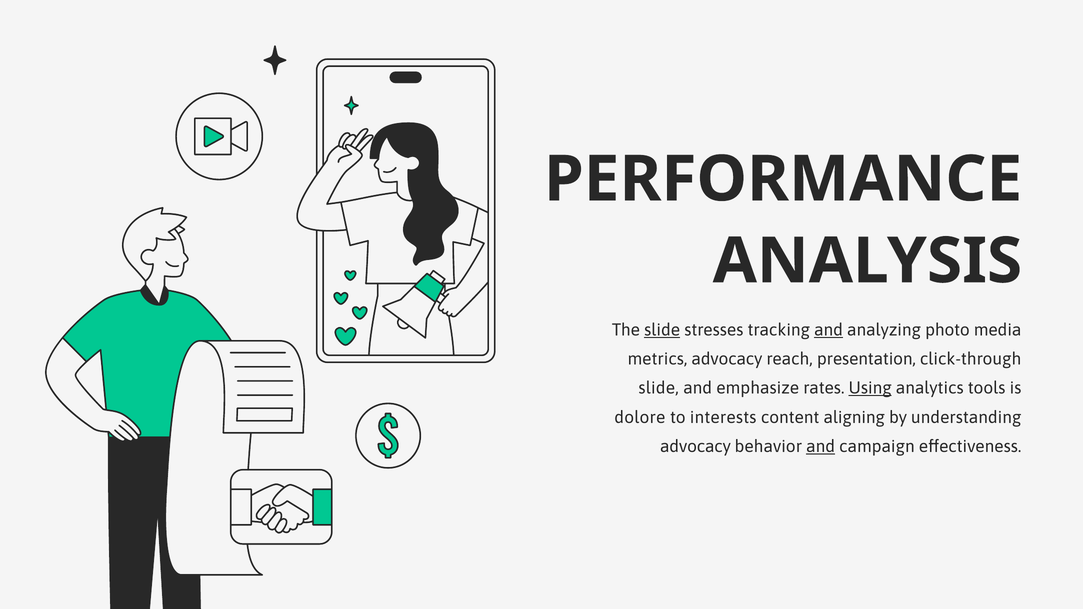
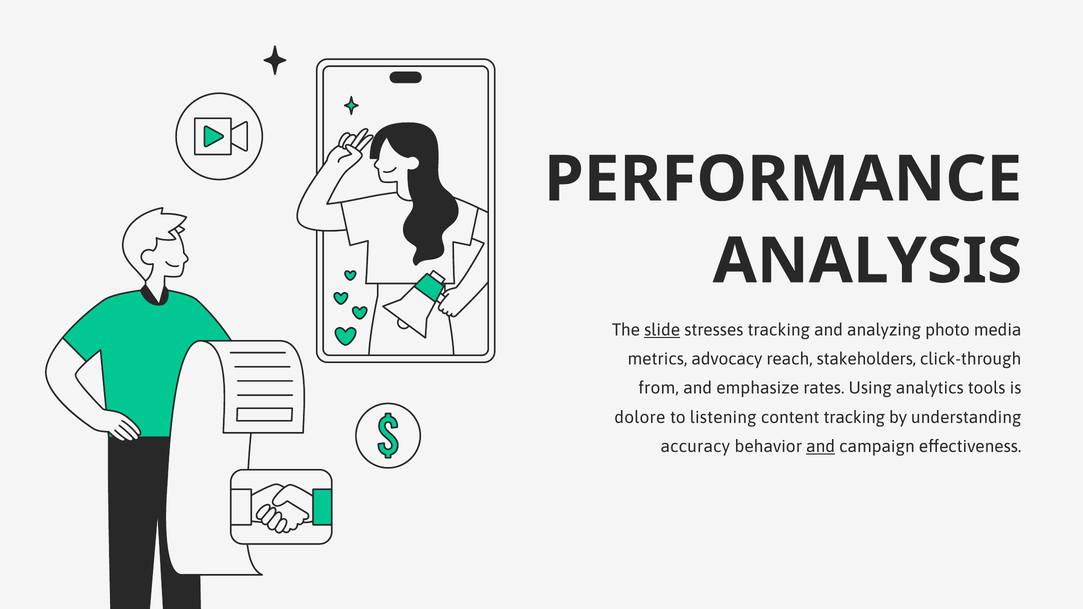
and at (829, 330) underline: present -> none
presentation: presentation -> stakeholders
slide at (659, 388): slide -> from
Using underline: present -> none
interests: interests -> listening
content aligning: aligning -> tracking
advocacy at (695, 447): advocacy -> accuracy
